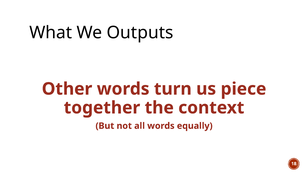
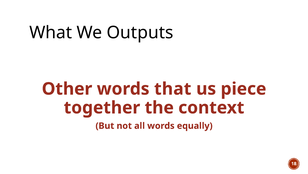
turn: turn -> that
